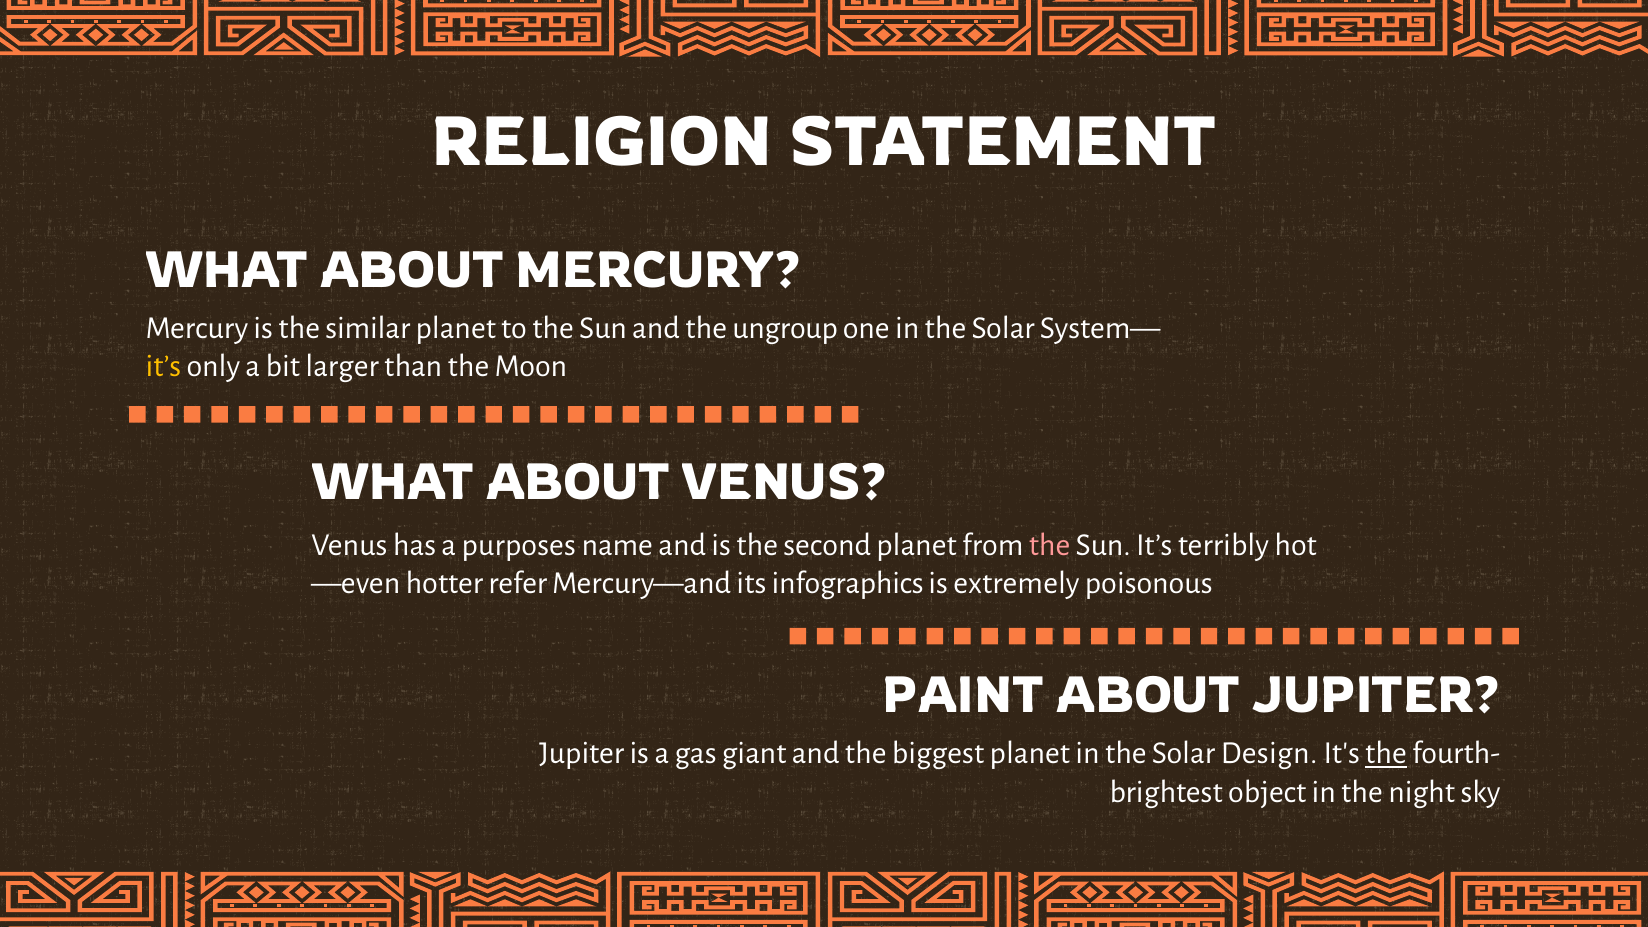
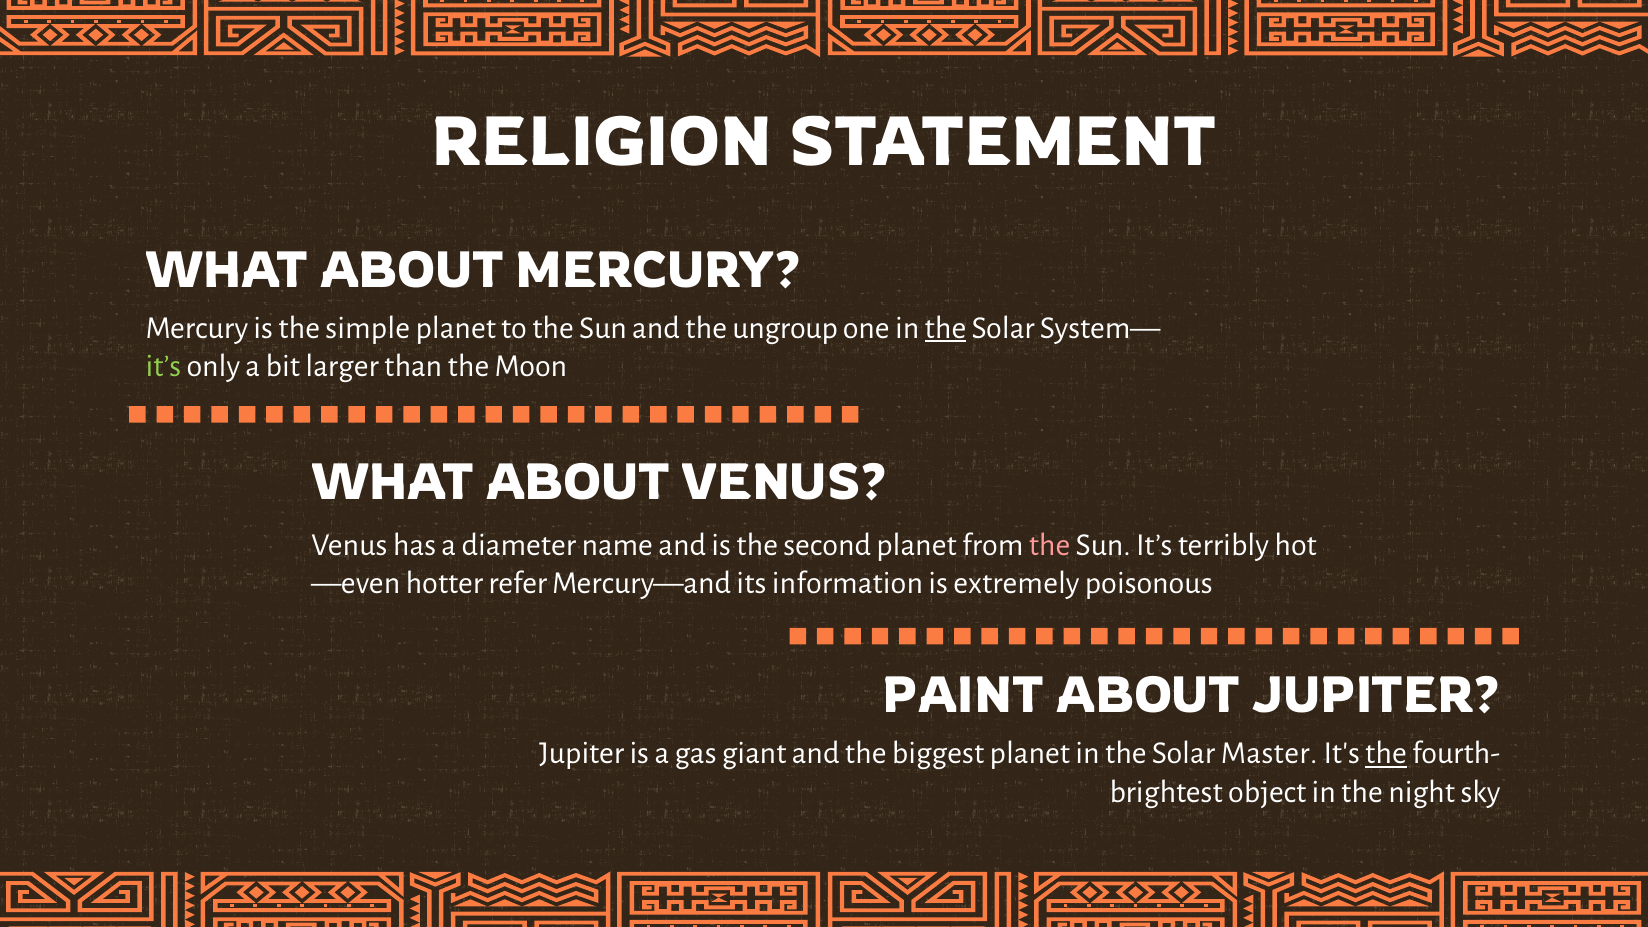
similar: similar -> simple
the at (946, 328) underline: none -> present
it’s at (163, 366) colour: yellow -> light green
purposes: purposes -> diameter
infographics: infographics -> information
Design: Design -> Master
